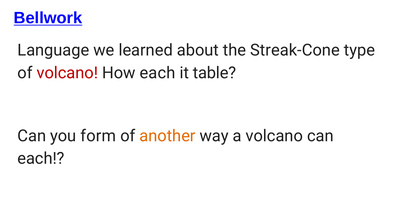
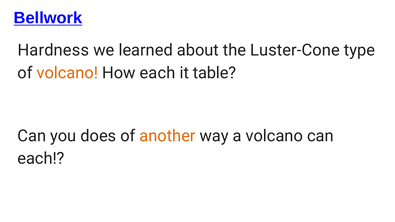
Language: Language -> Hardness
Streak-Cone: Streak-Cone -> Luster-Cone
volcano at (67, 73) colour: red -> orange
form: form -> does
